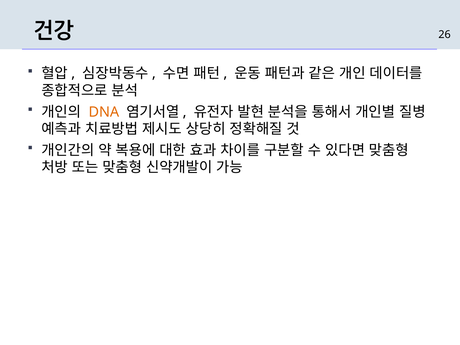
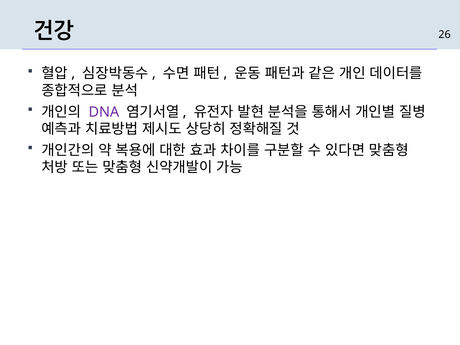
DNA colour: orange -> purple
